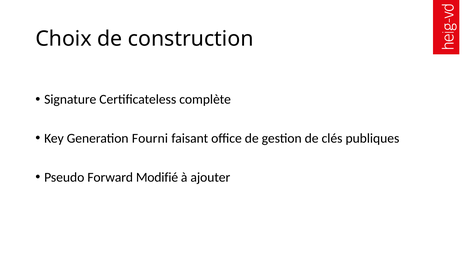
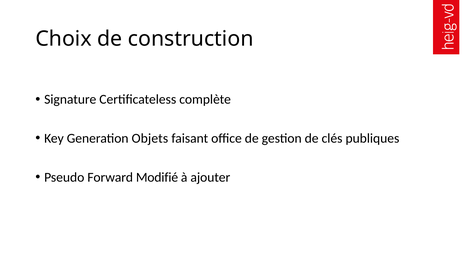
Fourni: Fourni -> Objets
